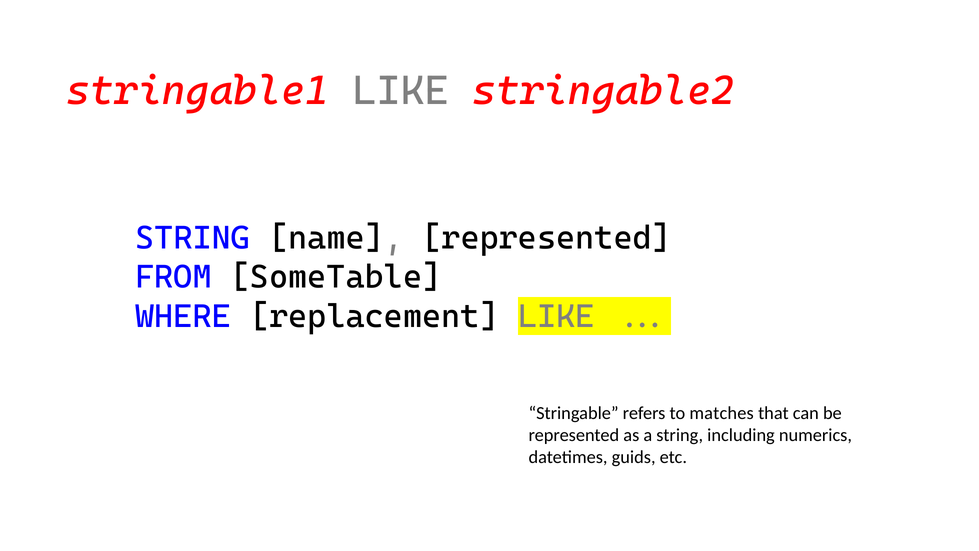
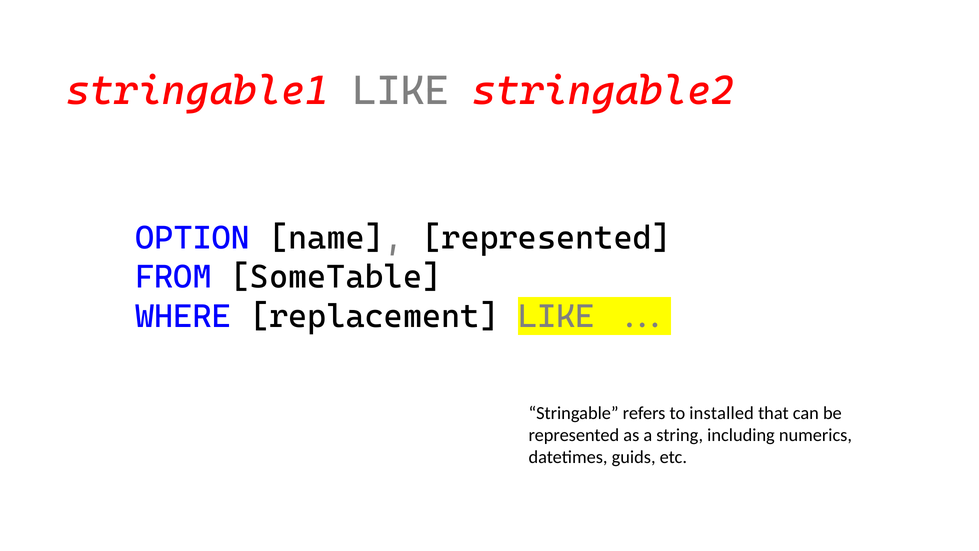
STRING at (193, 238): STRING -> OPTION
matches: matches -> installed
